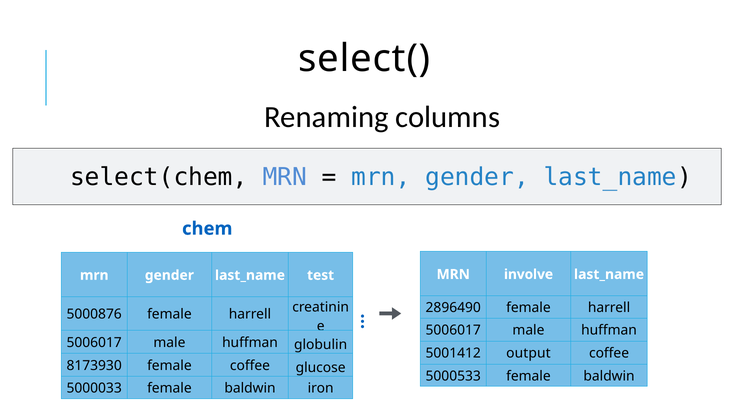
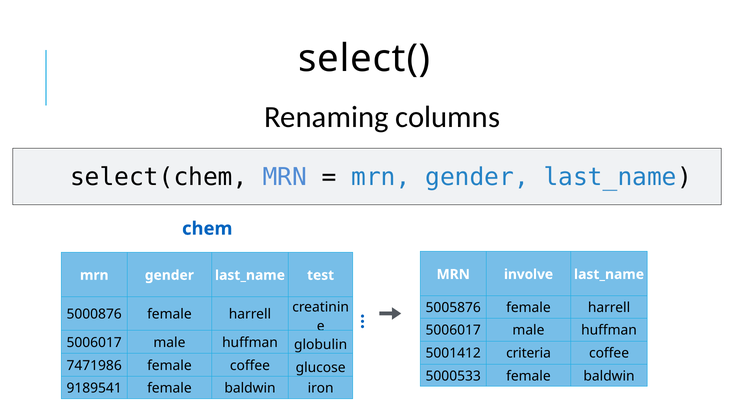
2896490: 2896490 -> 5005876
output: output -> criteria
8173930: 8173930 -> 7471986
5000033: 5000033 -> 9189541
